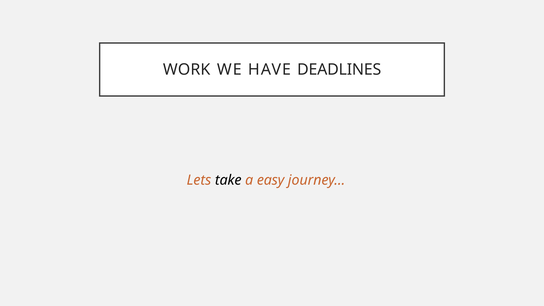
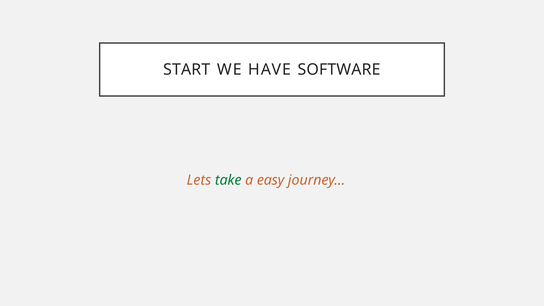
WORK: WORK -> START
DEADLINES: DEADLINES -> SOFTWARE
take colour: black -> green
